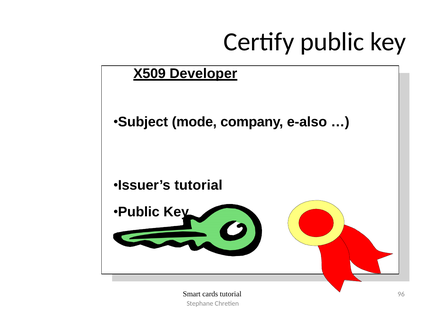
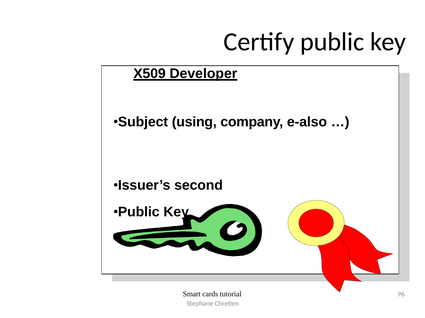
mode: mode -> using
Issuer’s tutorial: tutorial -> second
